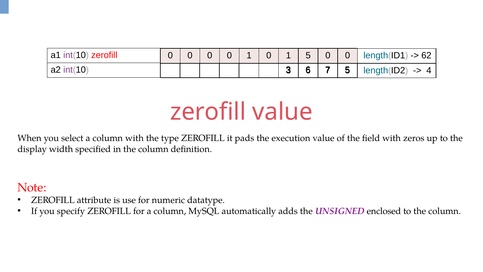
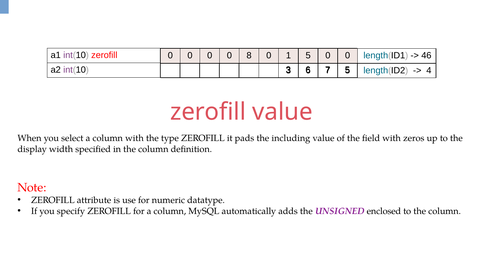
0 0 1: 1 -> 8
62: 62 -> 46
execution: execution -> including
